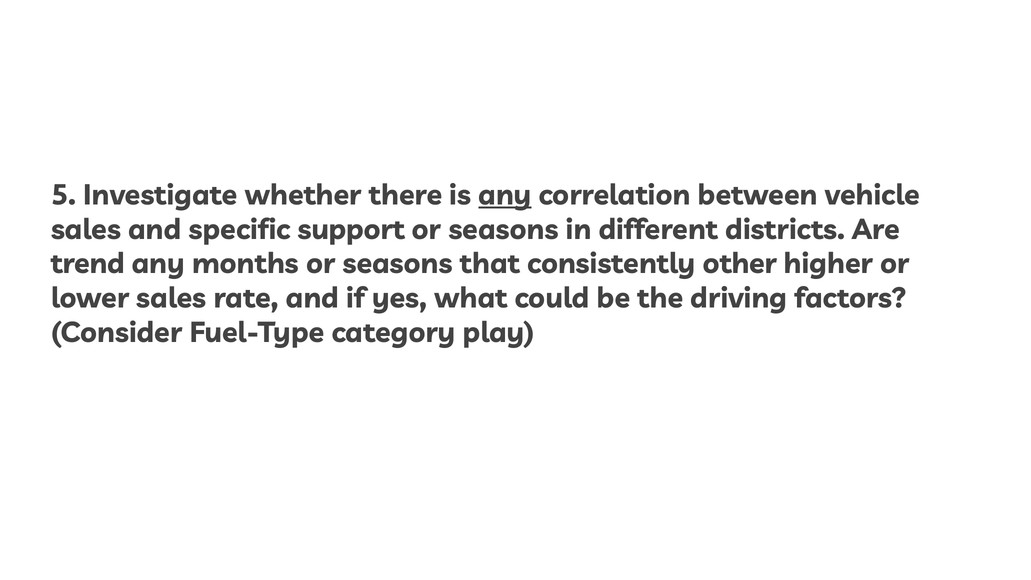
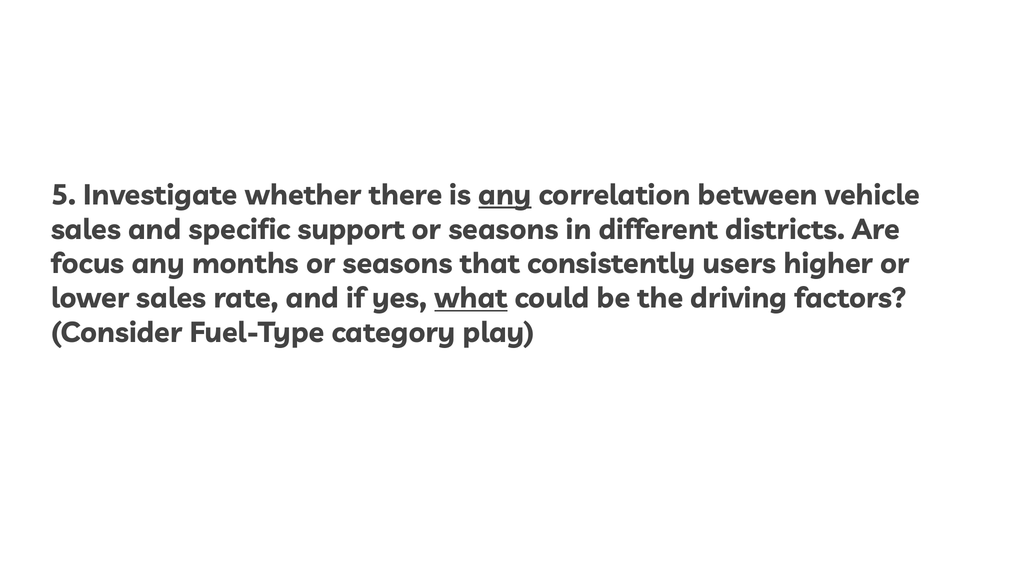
trend: trend -> focus
other: other -> users
what underline: none -> present
